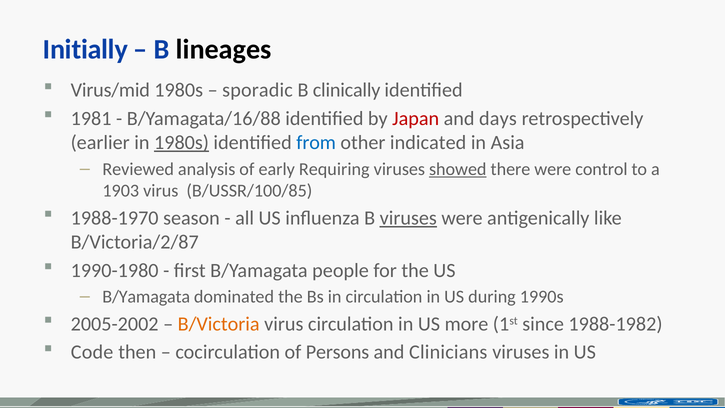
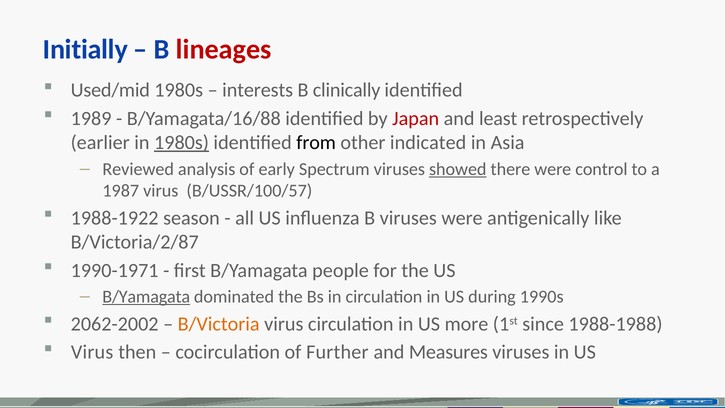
lineages colour: black -> red
Virus/mid: Virus/mid -> Used/mid
sporadic: sporadic -> interests
1981: 1981 -> 1989
days: days -> least
from colour: blue -> black
Requiring: Requiring -> Spectrum
1903: 1903 -> 1987
B/USSR/100/85: B/USSR/100/85 -> B/USSR/100/57
1988-1970: 1988-1970 -> 1988-1922
viruses at (408, 218) underline: present -> none
1990-1980: 1990-1980 -> 1990-1971
B/Yamagata at (146, 297) underline: none -> present
2005-2002: 2005-2002 -> 2062-2002
1988-1982: 1988-1982 -> 1988-1988
Code at (92, 352): Code -> Virus
Persons: Persons -> Further
Clinicians: Clinicians -> Measures
